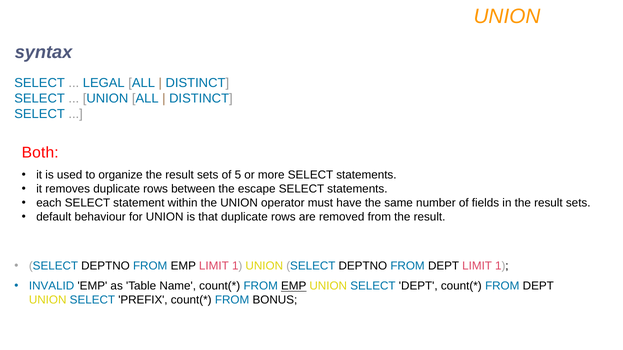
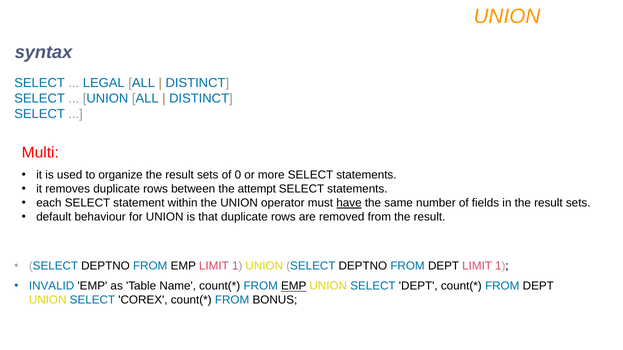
Both: Both -> Multi
5: 5 -> 0
escape: escape -> attempt
have underline: none -> present
PREFIX: PREFIX -> COREX
